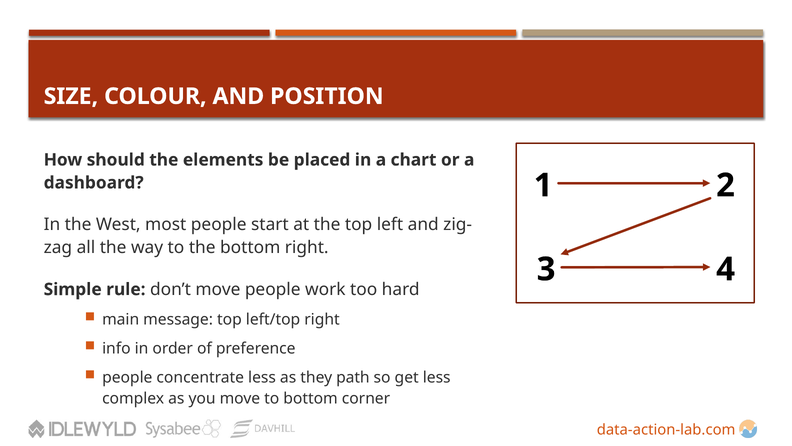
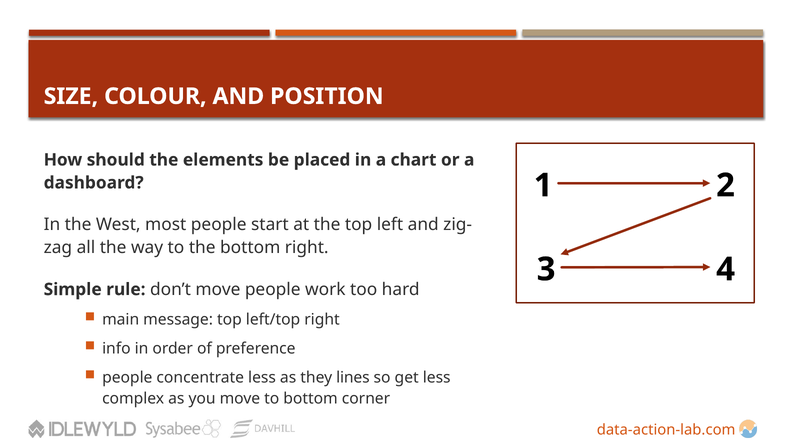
path: path -> lines
